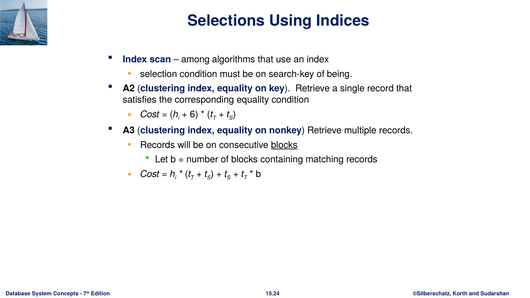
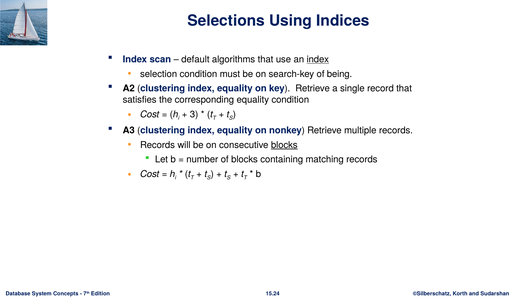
among: among -> default
index at (318, 59) underline: none -> present
6: 6 -> 3
